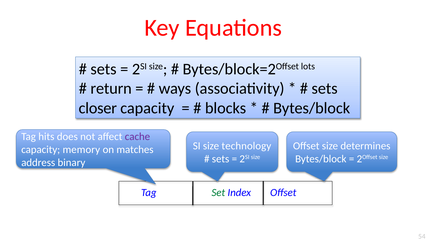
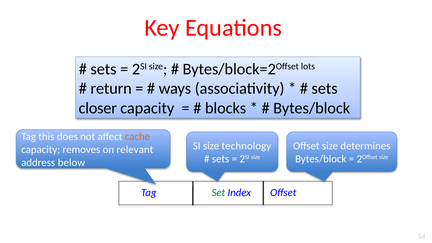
hits: hits -> this
cache colour: purple -> orange
memory: memory -> removes
matches: matches -> relevant
binary: binary -> below
